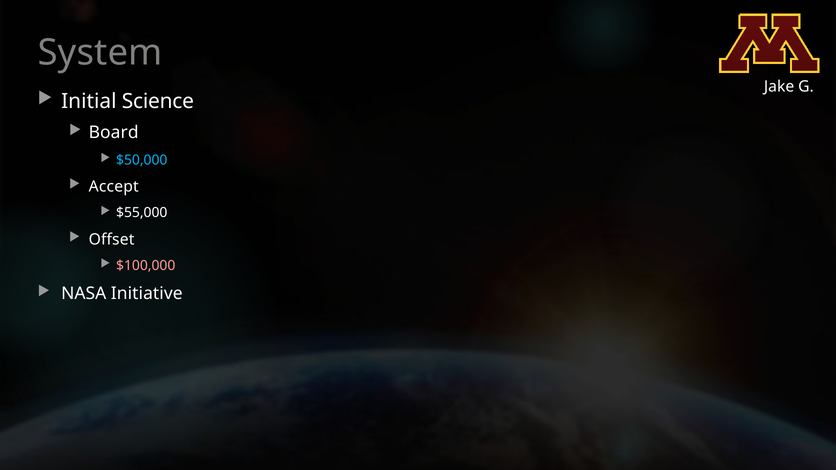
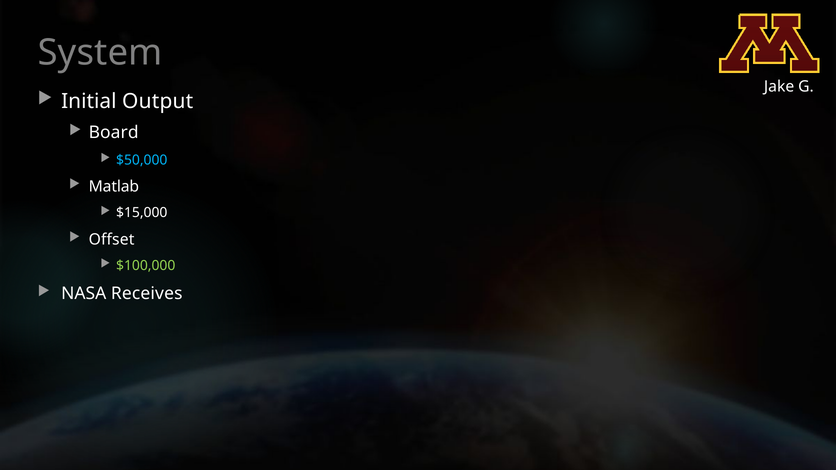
Science: Science -> Output
Accept: Accept -> Matlab
$55,000: $55,000 -> $15,000
$100,000 colour: pink -> light green
Initiative: Initiative -> Receives
